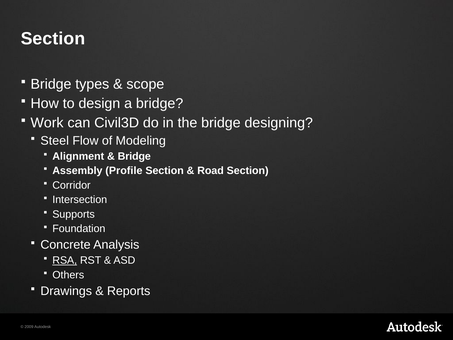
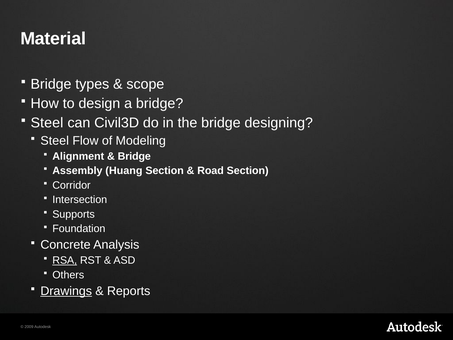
Section at (53, 39): Section -> Material
Work at (47, 123): Work -> Steel
Profile: Profile -> Huang
Drawings underline: none -> present
